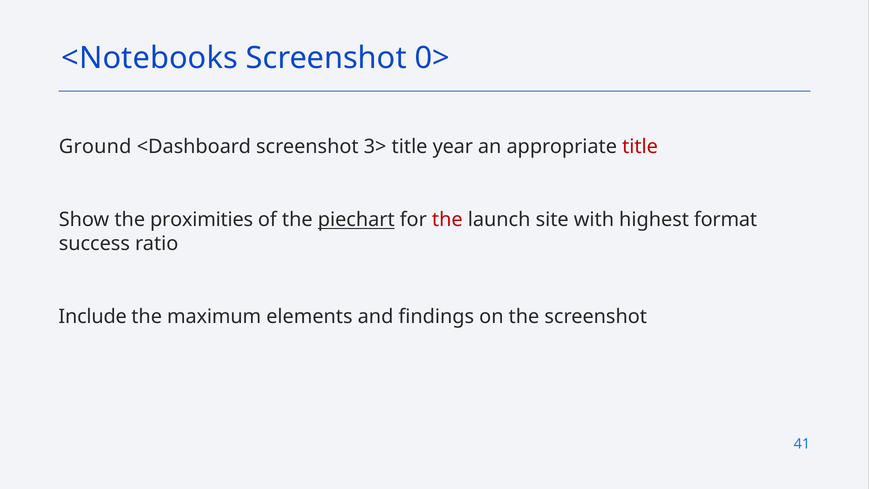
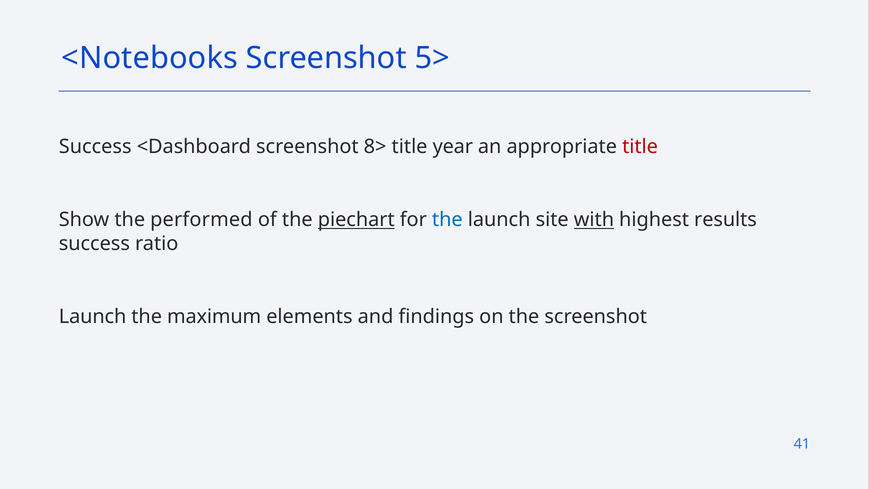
0>: 0> -> 5>
Ground at (95, 147): Ground -> Success
3>: 3> -> 8>
proximities: proximities -> performed
the at (447, 220) colour: red -> blue
with underline: none -> present
format: format -> results
Include at (93, 317): Include -> Launch
